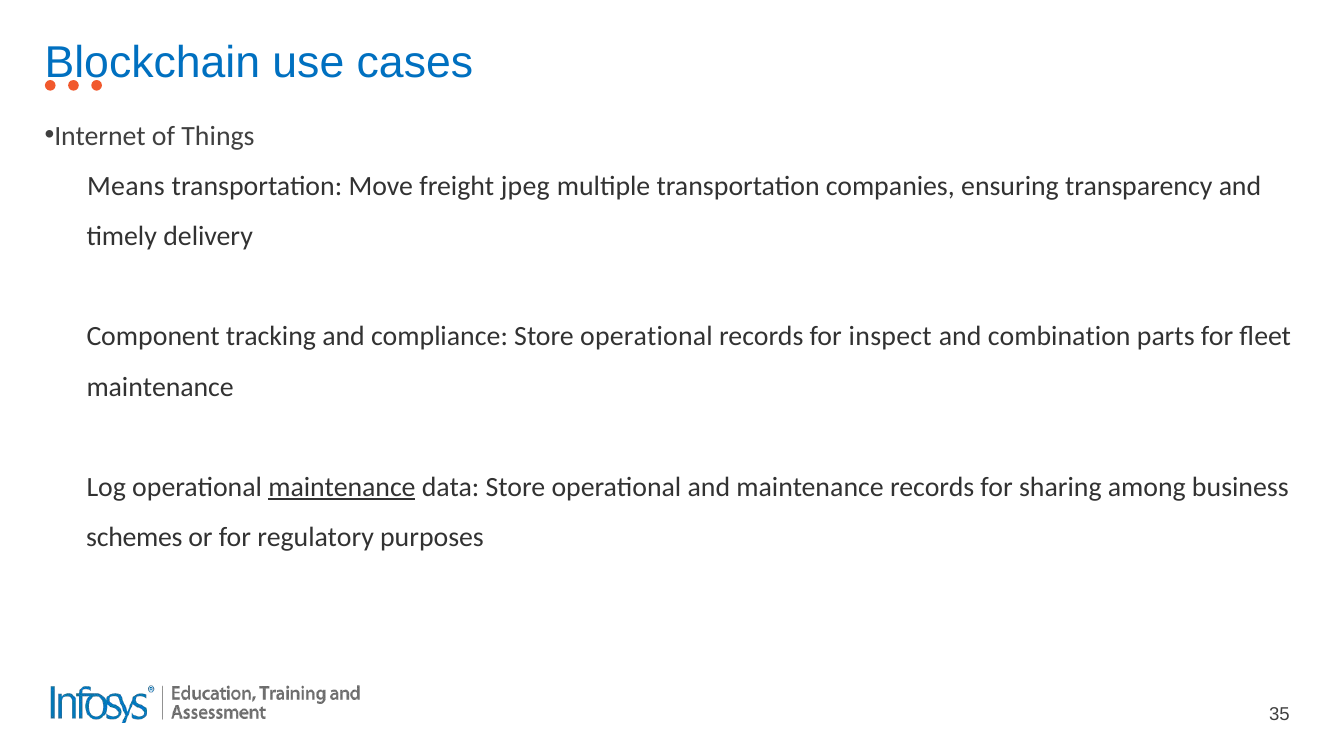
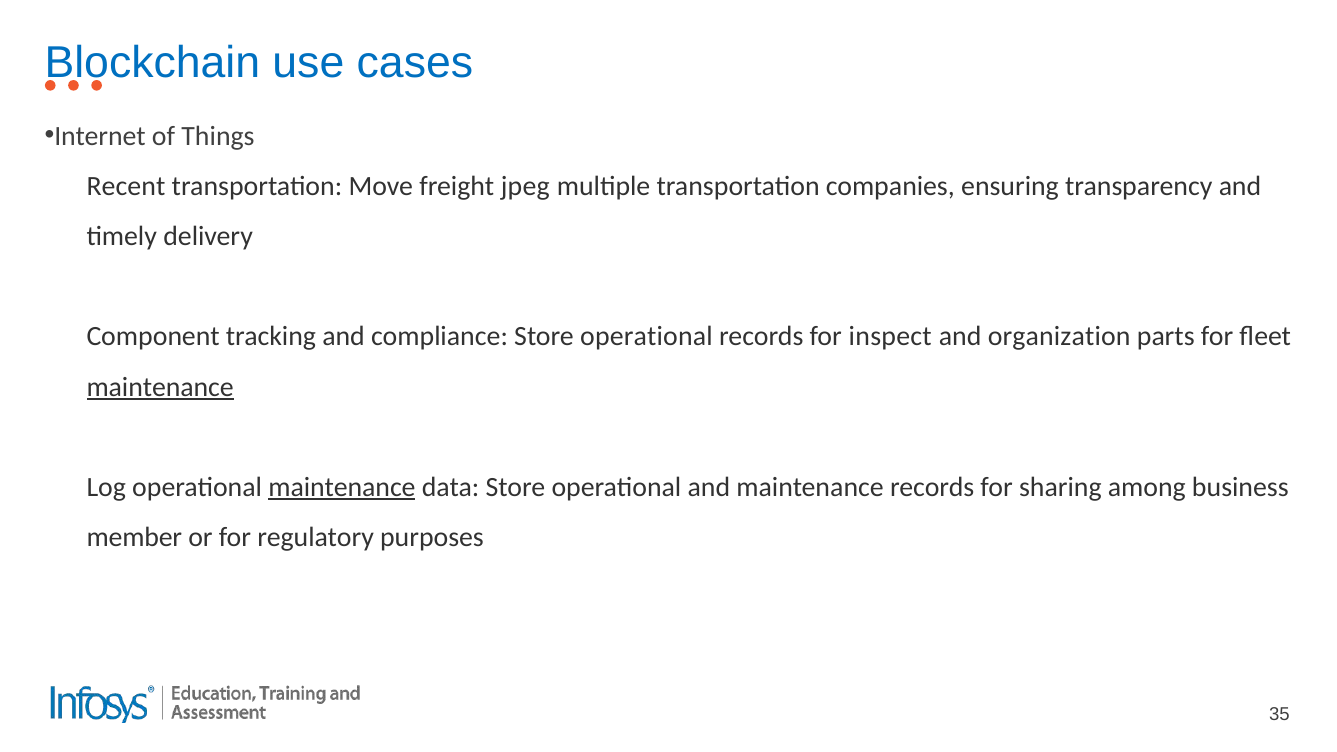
Means: Means -> Recent
combination: combination -> organization
maintenance at (160, 387) underline: none -> present
schemes: schemes -> member
